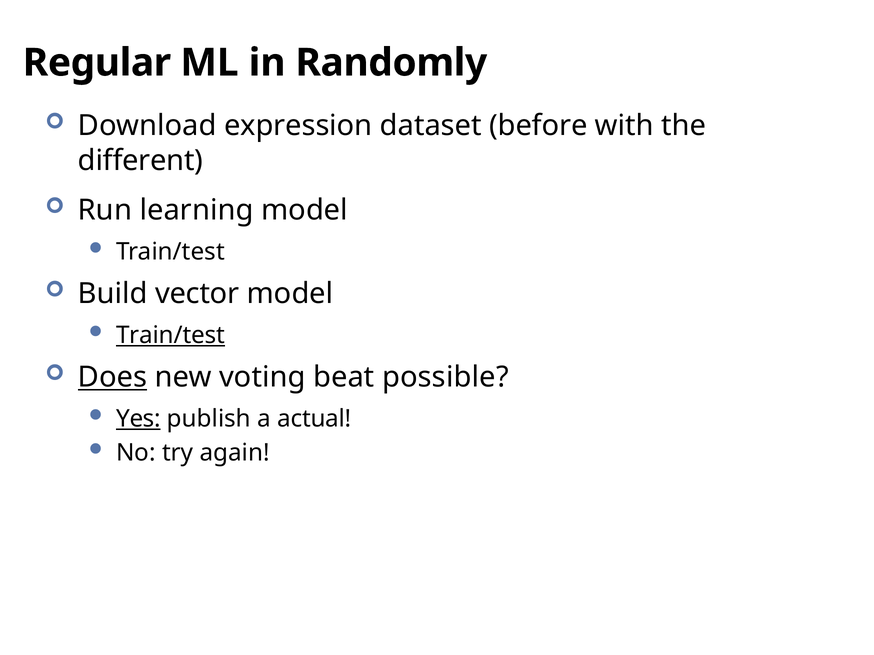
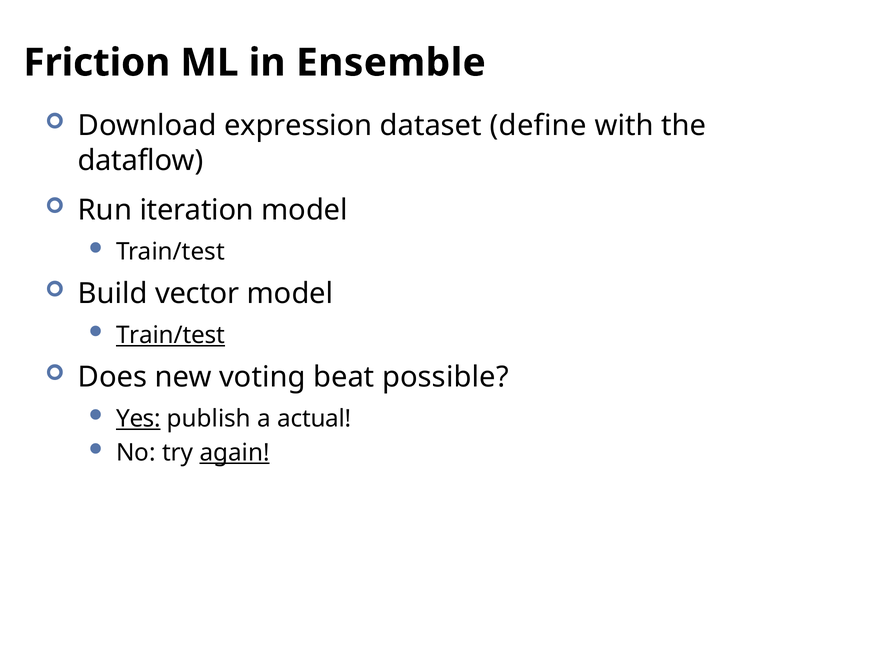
Regular: Regular -> Friction
Randomly: Randomly -> Ensemble
before: before -> define
different: different -> dataflow
learning: learning -> iteration
Does underline: present -> none
again underline: none -> present
